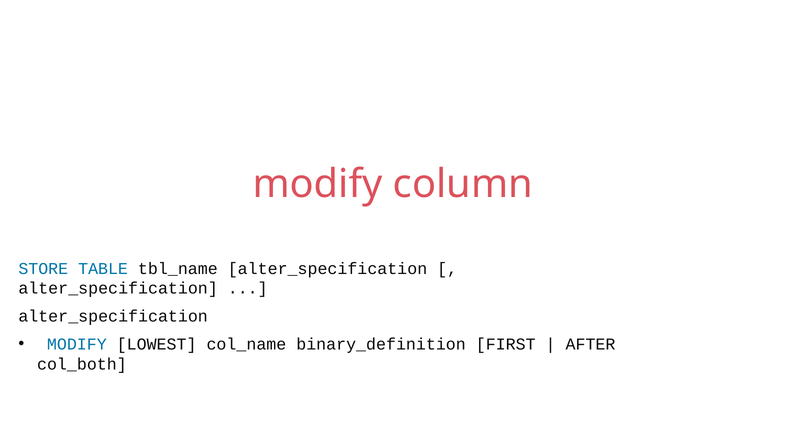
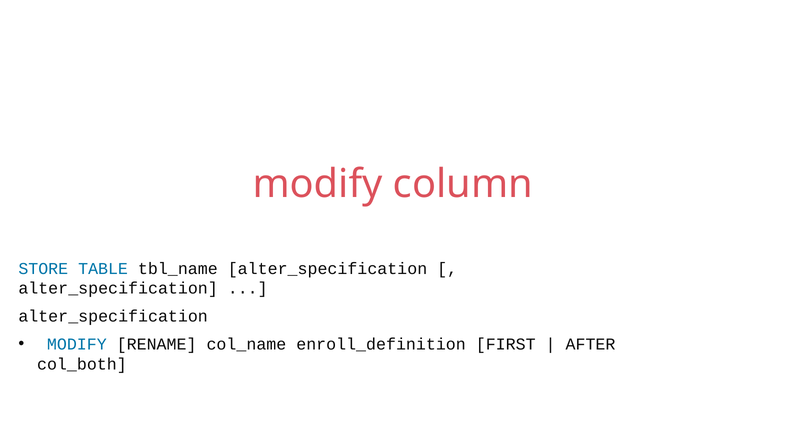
LOWEST: LOWEST -> RENAME
binary_definition: binary_definition -> enroll_definition
